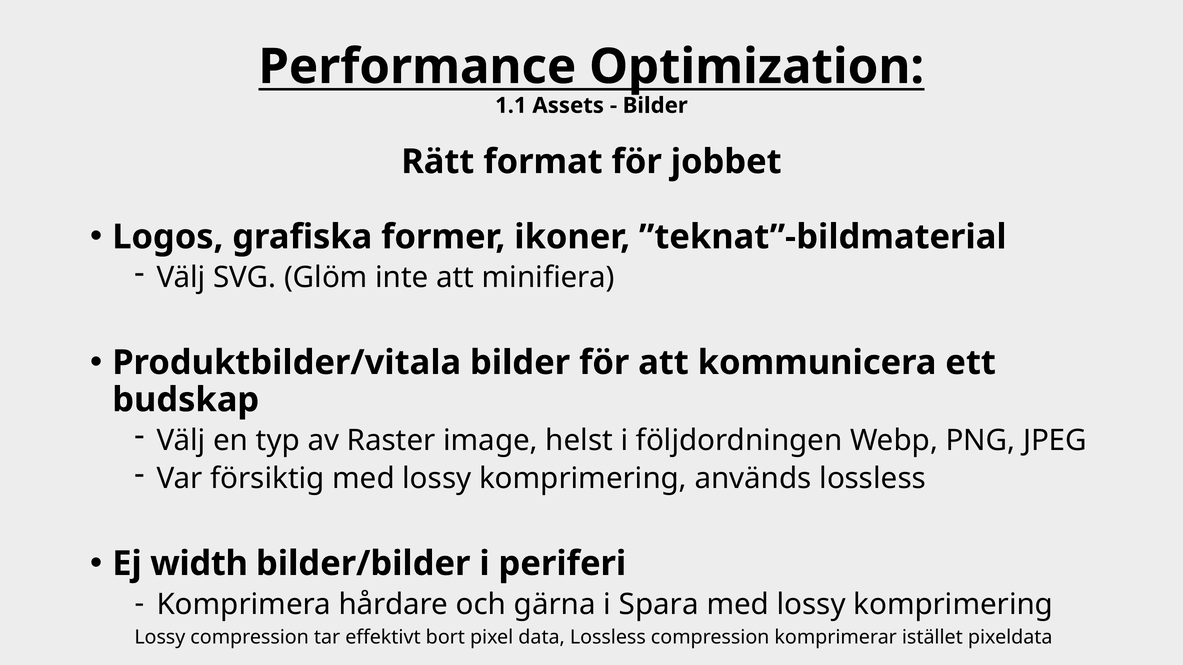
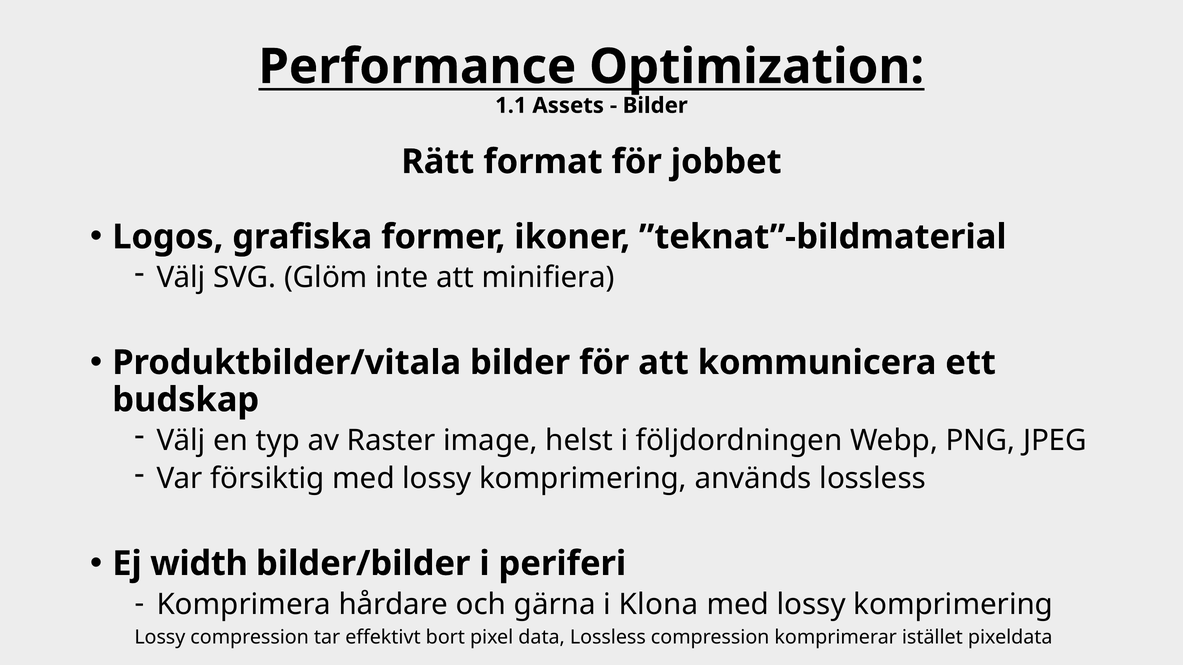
Spara: Spara -> Klona
